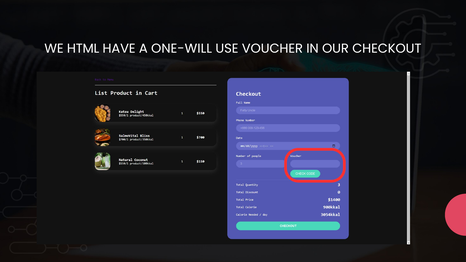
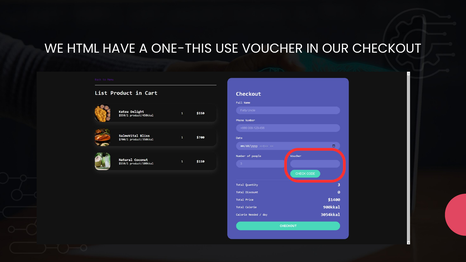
ONE-WILL: ONE-WILL -> ONE-THIS
